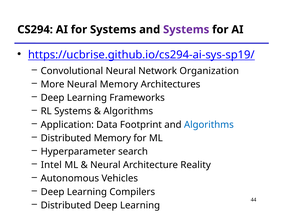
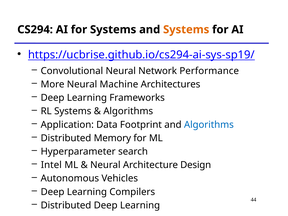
Systems at (186, 30) colour: purple -> orange
Organization: Organization -> Performance
Neural Memory: Memory -> Machine
Reality: Reality -> Design
